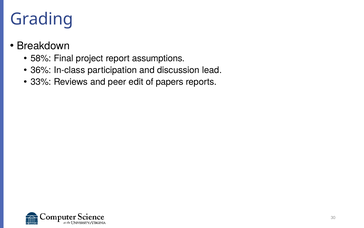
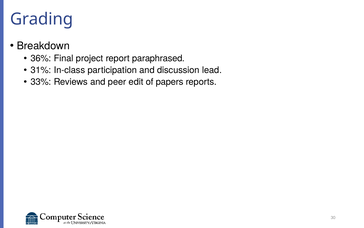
58%: 58% -> 36%
assumptions: assumptions -> paraphrased
36%: 36% -> 31%
